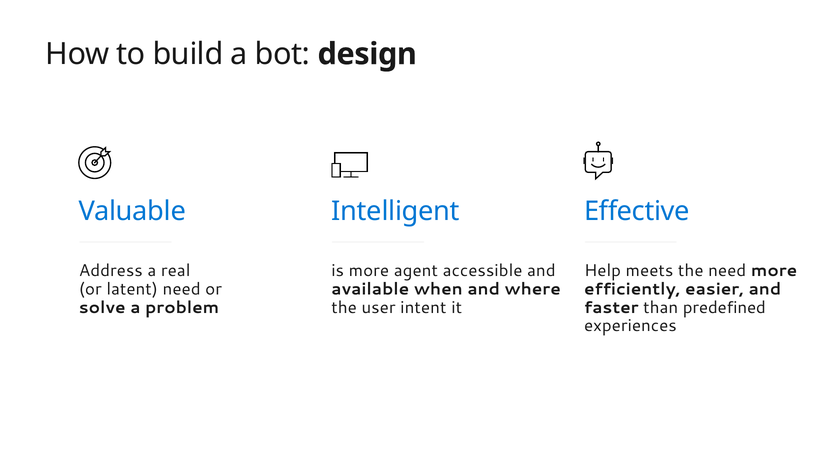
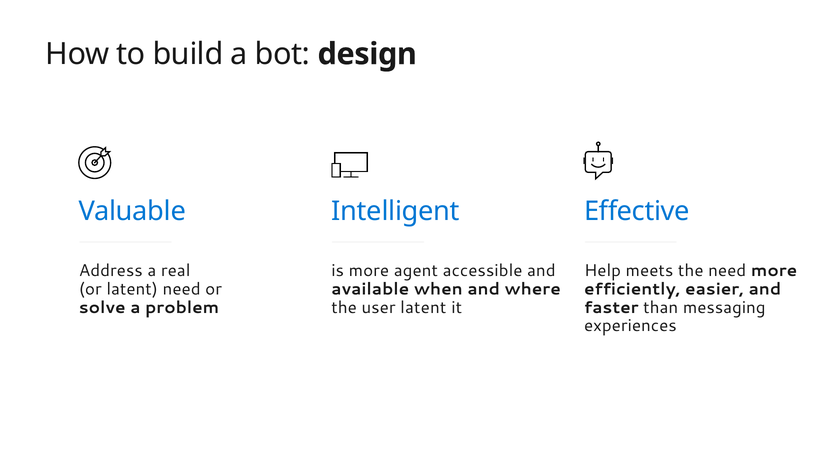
user intent: intent -> latent
predefined: predefined -> messaging
